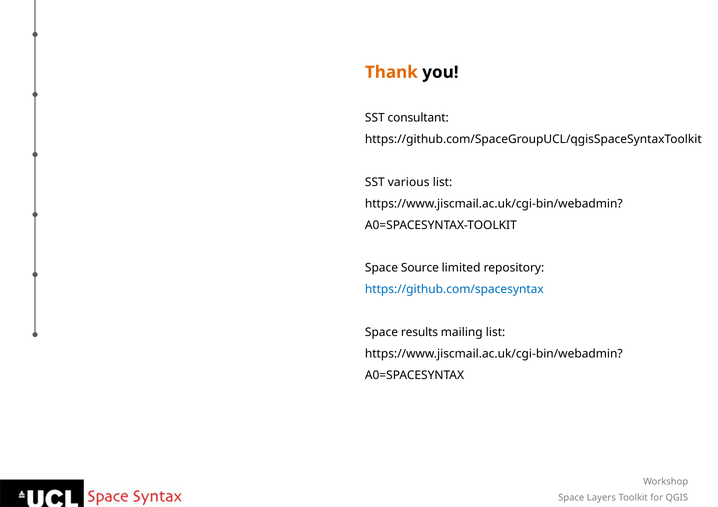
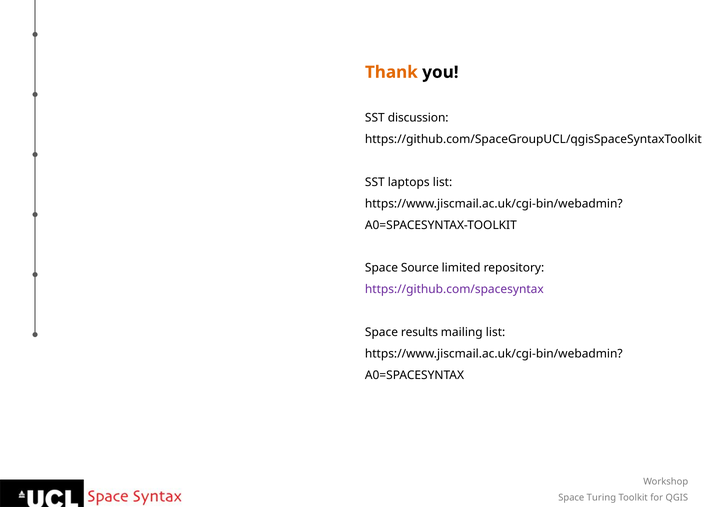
consultant: consultant -> discussion
various: various -> laptops
https://github.com/spacesyntax colour: blue -> purple
Layers: Layers -> Turing
